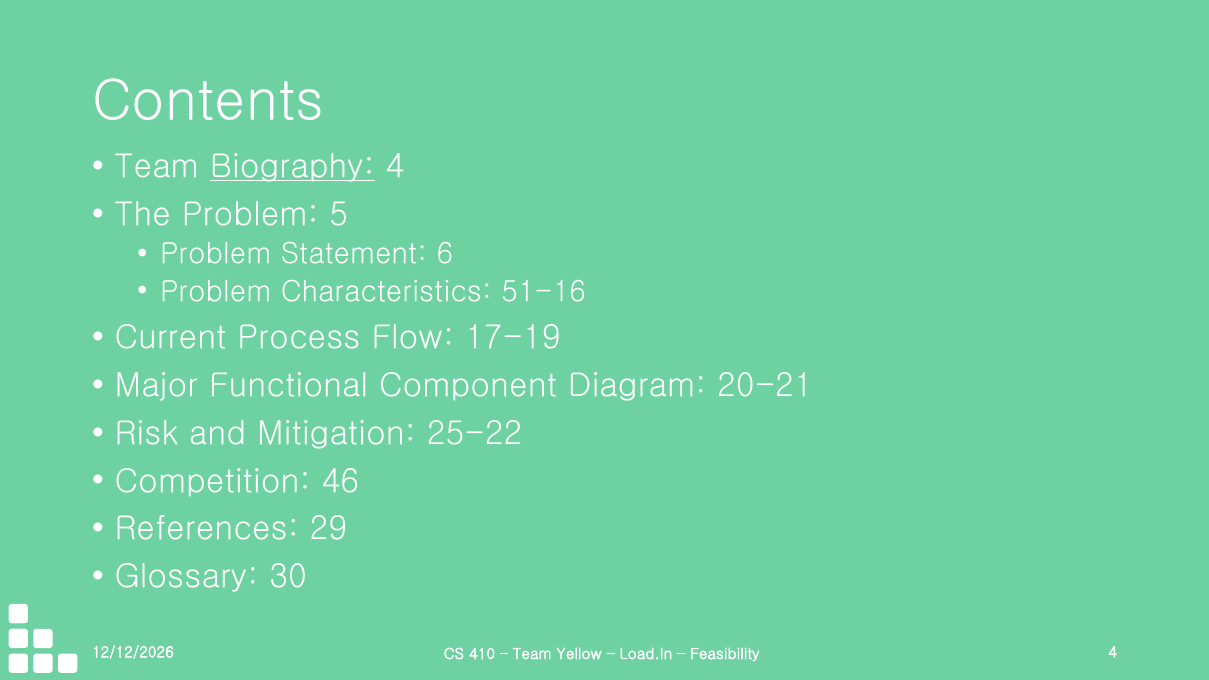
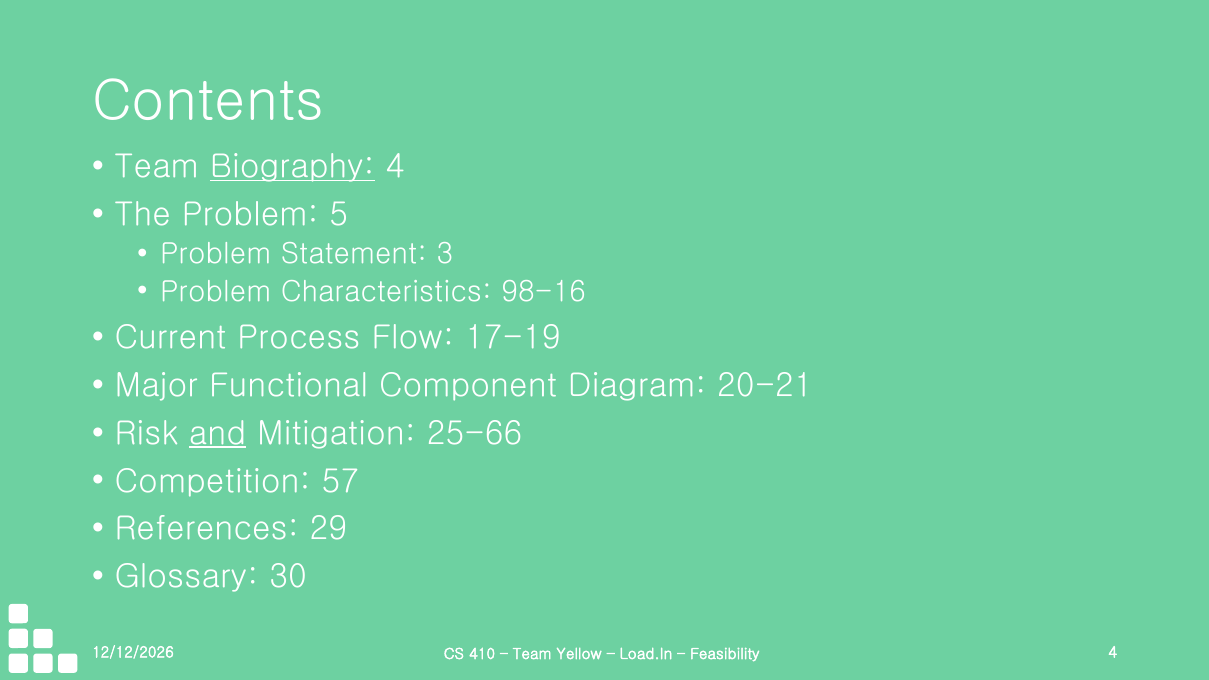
6: 6 -> 3
51-16: 51-16 -> 98-16
and underline: none -> present
25-22: 25-22 -> 25-66
46: 46 -> 57
